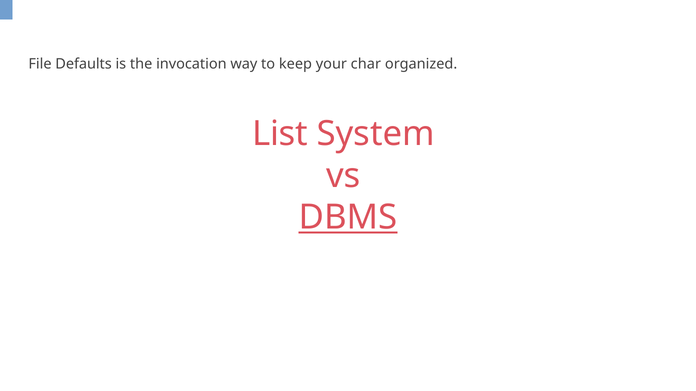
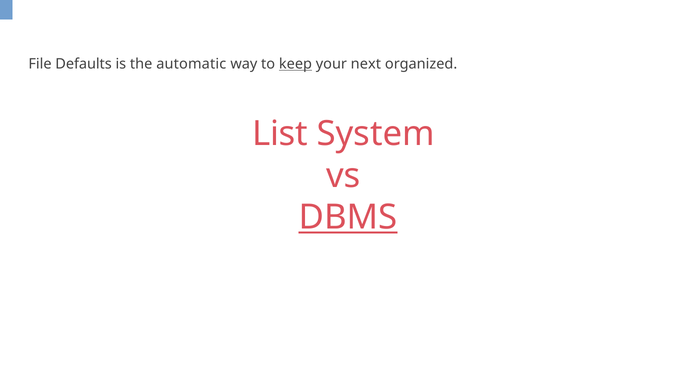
invocation: invocation -> automatic
keep underline: none -> present
char: char -> next
